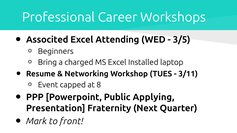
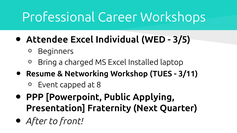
Associted: Associted -> Attendee
Attending: Attending -> Individual
Mark: Mark -> After
